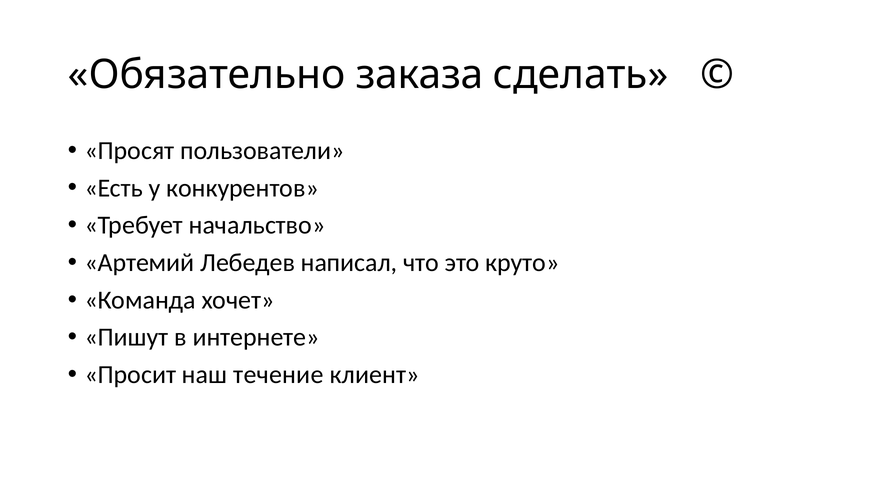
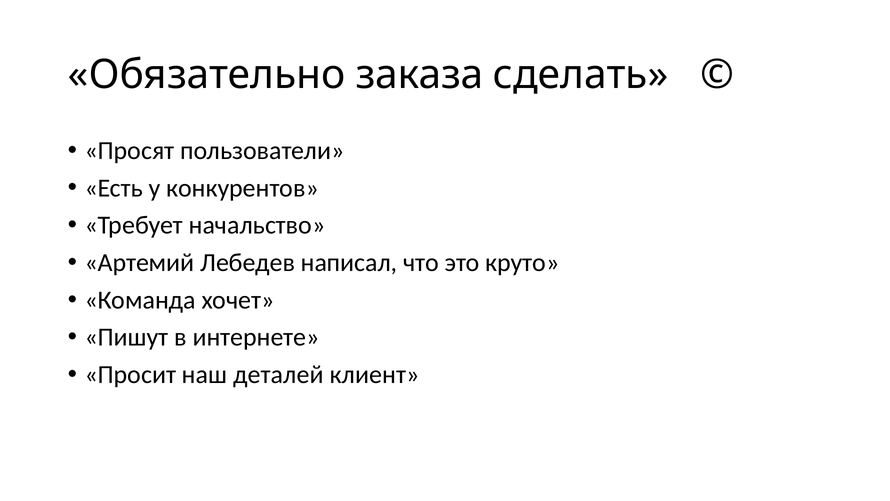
течение: течение -> деталей
